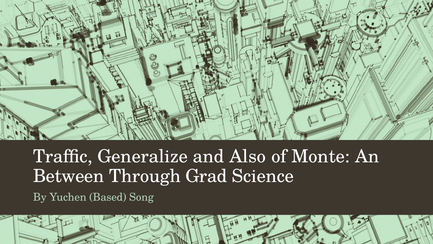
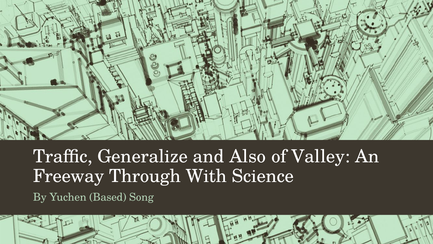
Monte: Monte -> Valley
Between: Between -> Freeway
Grad: Grad -> With
